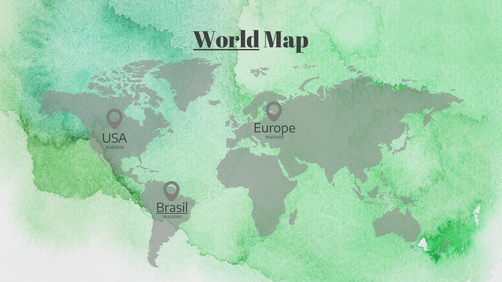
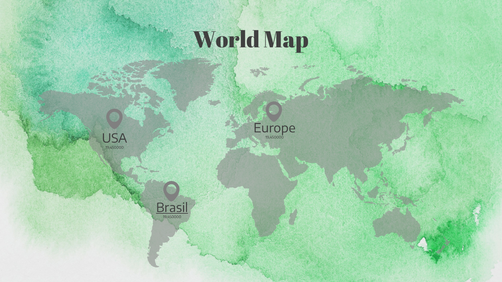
World underline: present -> none
